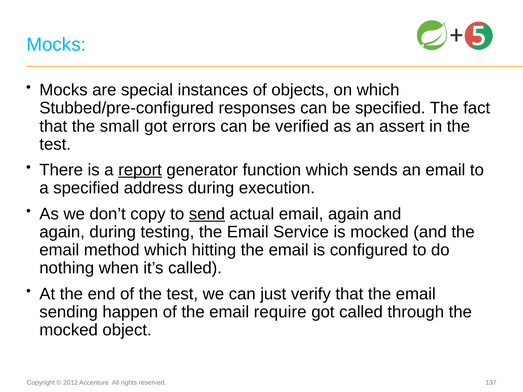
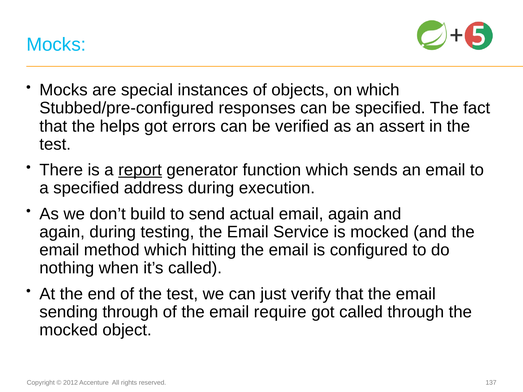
small: small -> helps
copy: copy -> build
send underline: present -> none
sending happen: happen -> through
